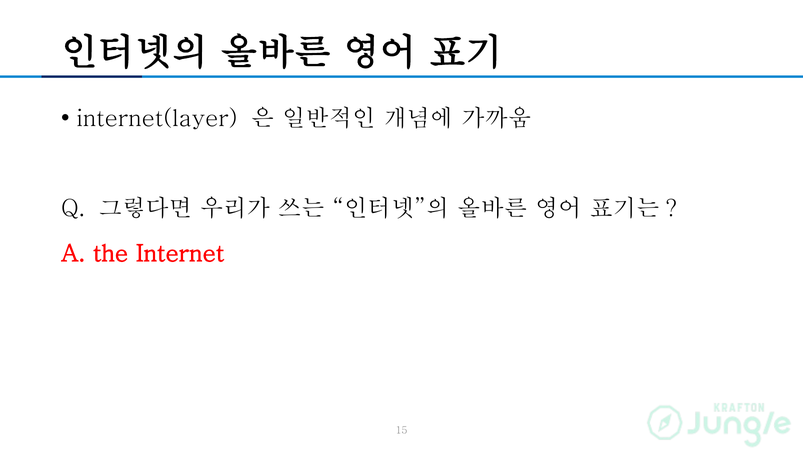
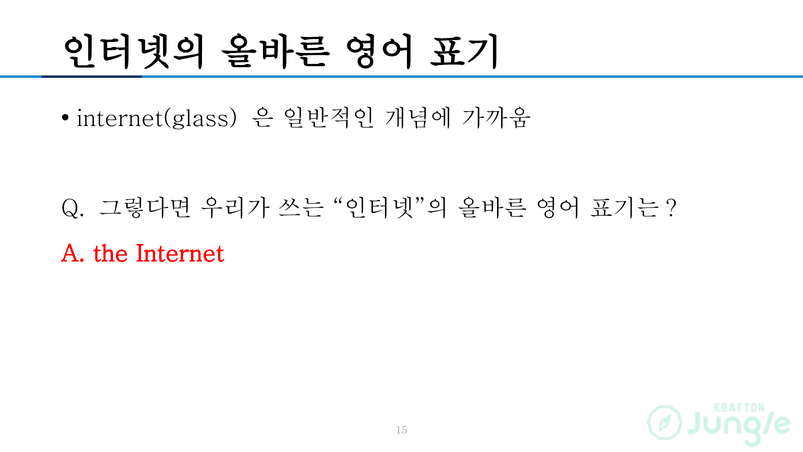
internet(layer: internet(layer -> internet(glass
